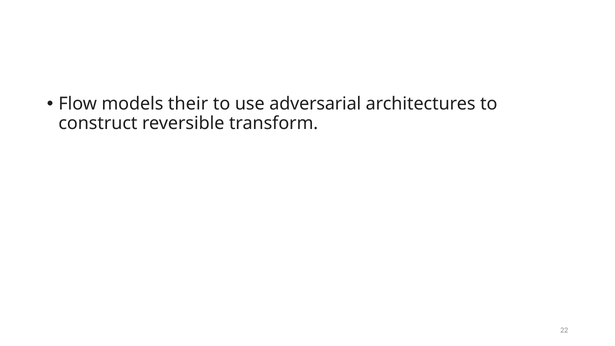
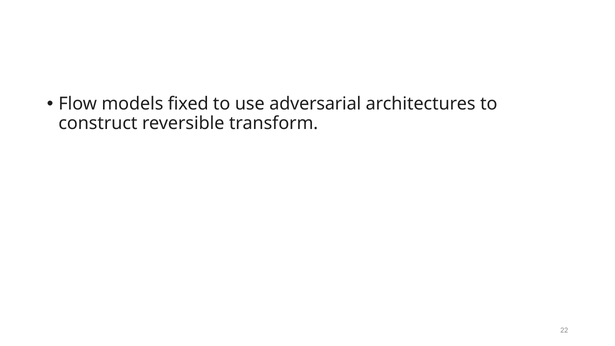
their: their -> fixed
